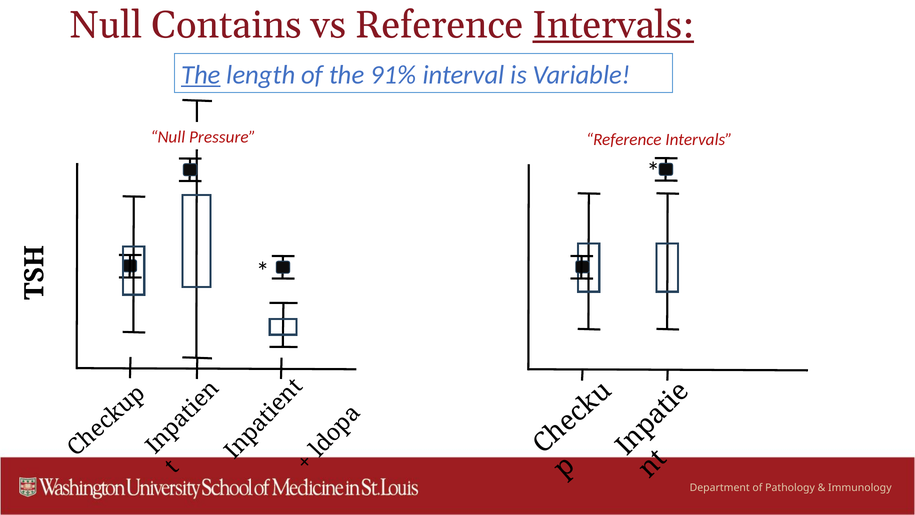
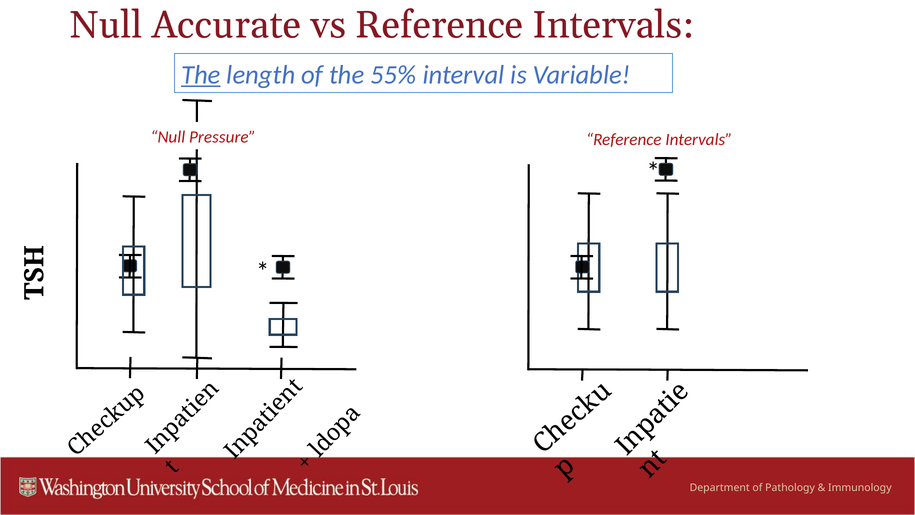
Contains: Contains -> Accurate
Intervals at (613, 25) underline: present -> none
91%: 91% -> 55%
